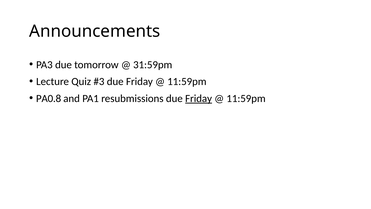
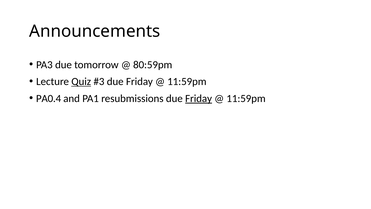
31:59pm: 31:59pm -> 80:59pm
Quiz underline: none -> present
PA0.8: PA0.8 -> PA0.4
